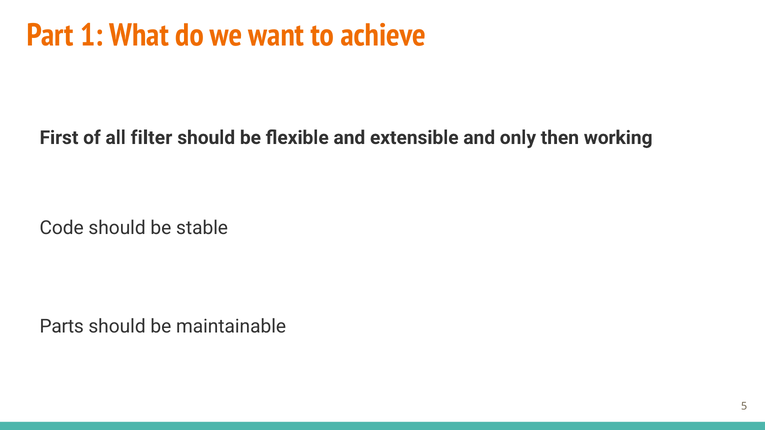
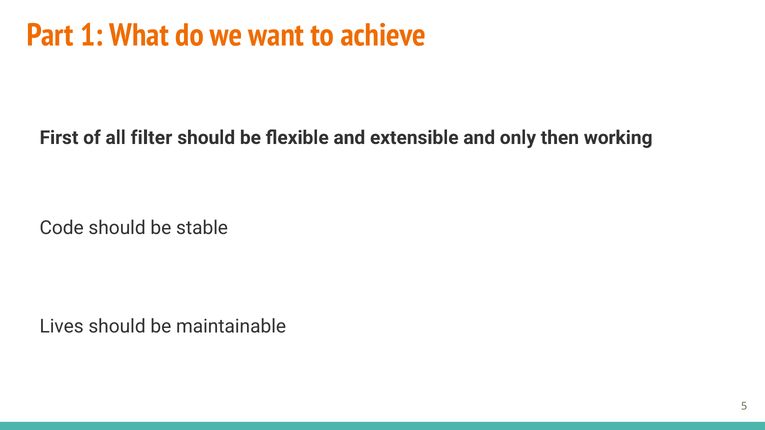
Parts: Parts -> Lives
